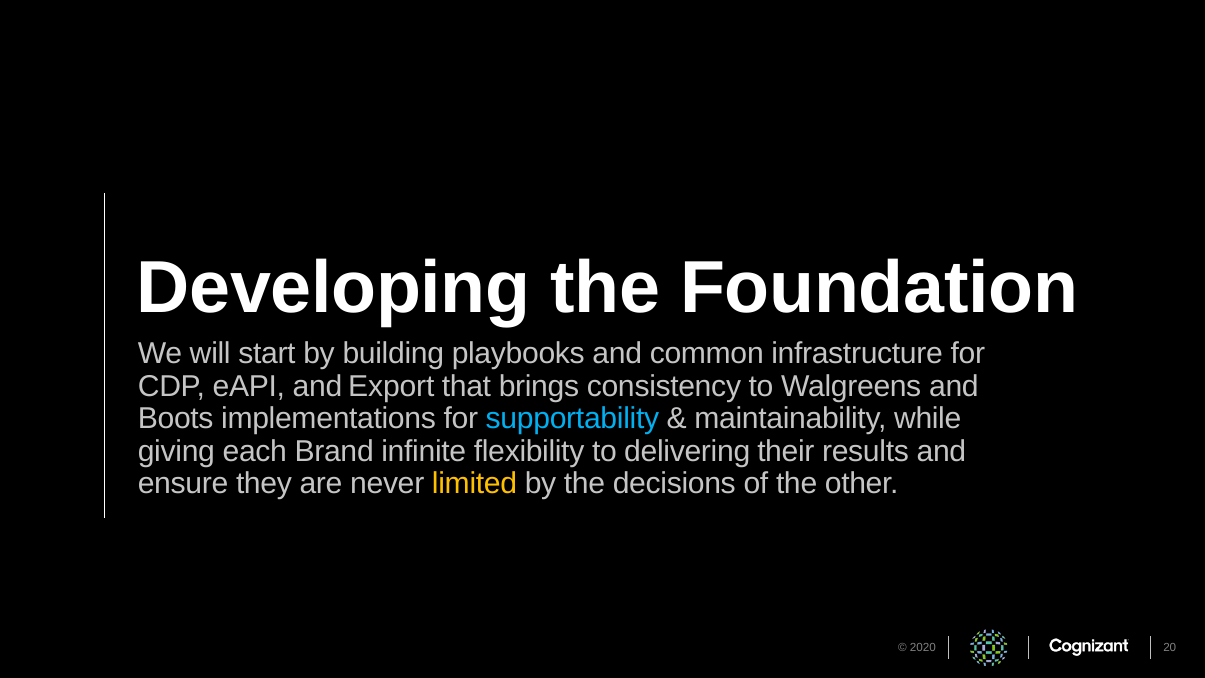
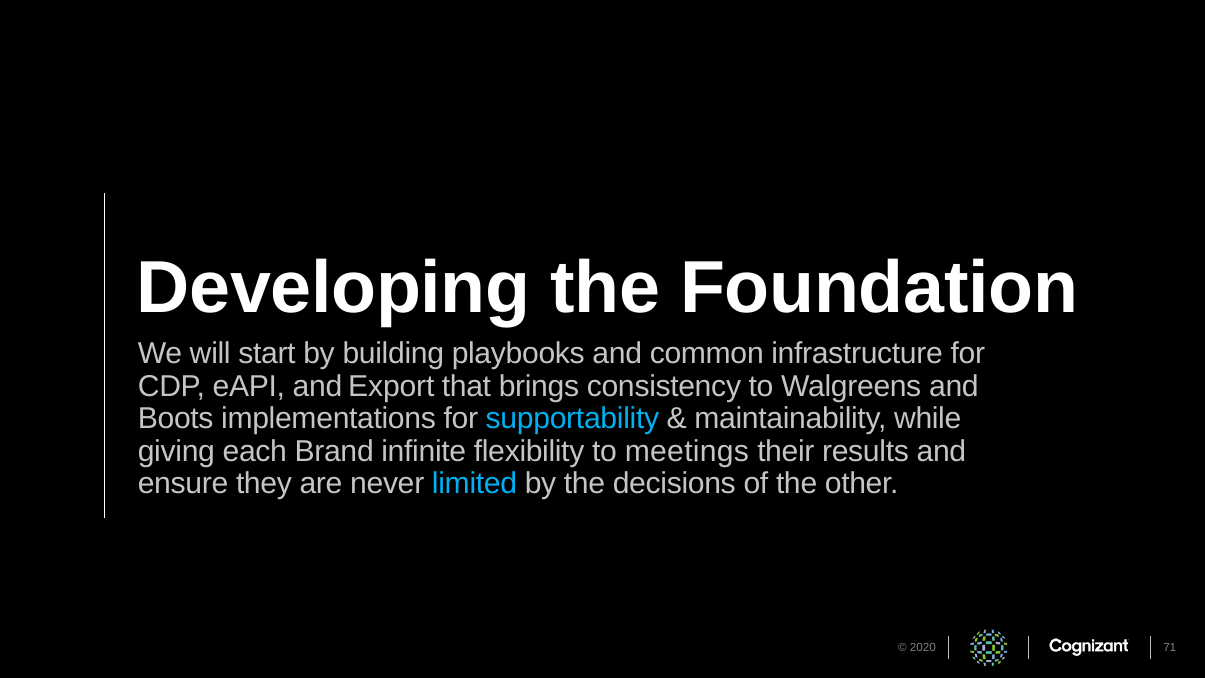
delivering: delivering -> meetings
limited colour: yellow -> light blue
20: 20 -> 71
